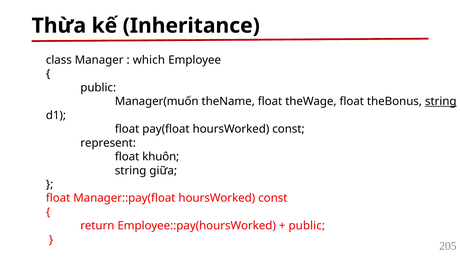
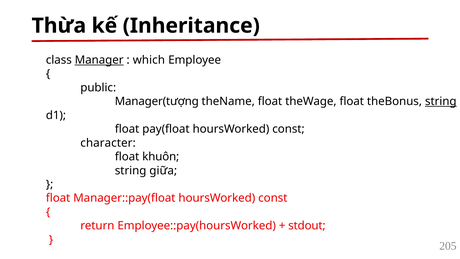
Manager underline: none -> present
Manager(muốn: Manager(muốn -> Manager(tượng
represent: represent -> character
public at (307, 226): public -> stdout
